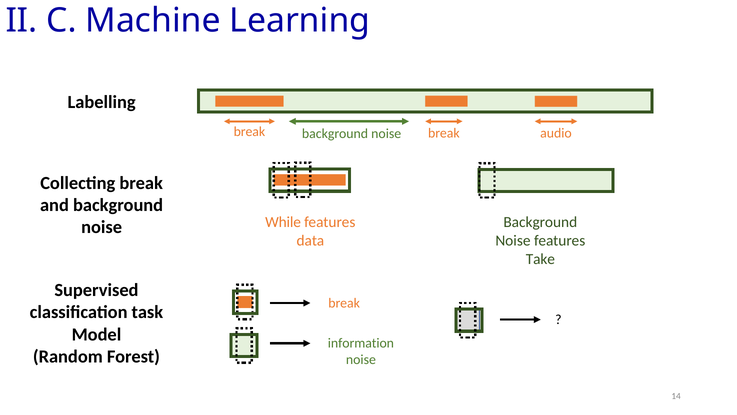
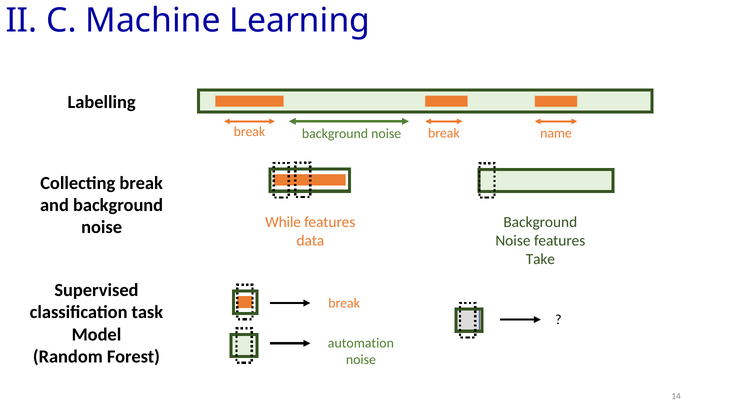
audio: audio -> name
information: information -> automation
